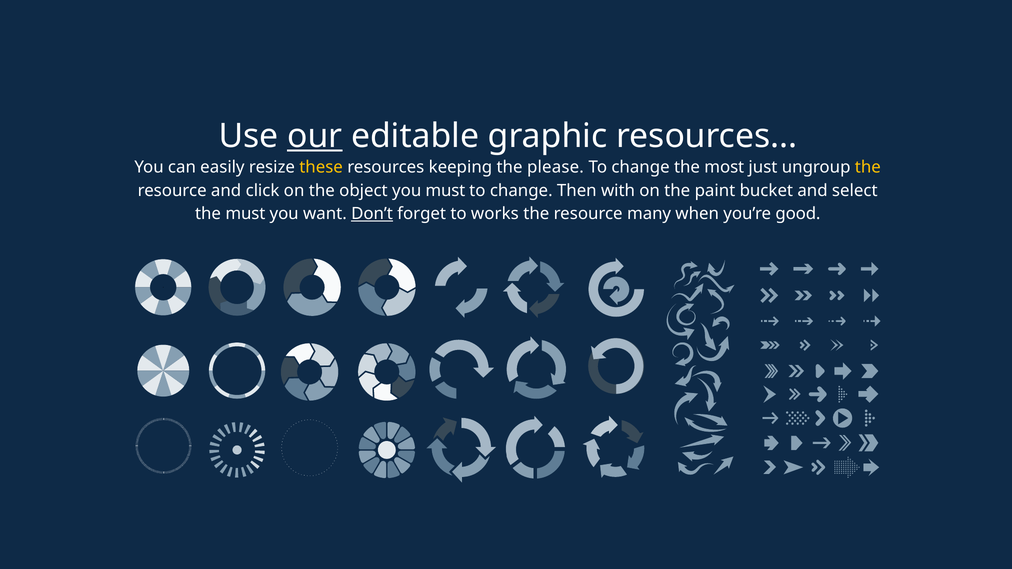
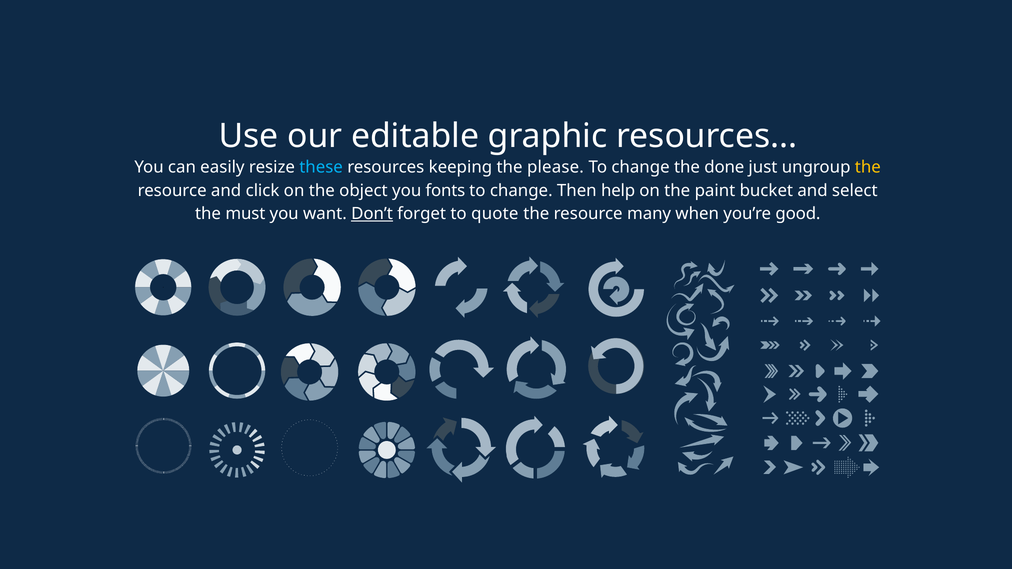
our underline: present -> none
these colour: yellow -> light blue
most: most -> done
you must: must -> fonts
with: with -> help
works: works -> quote
